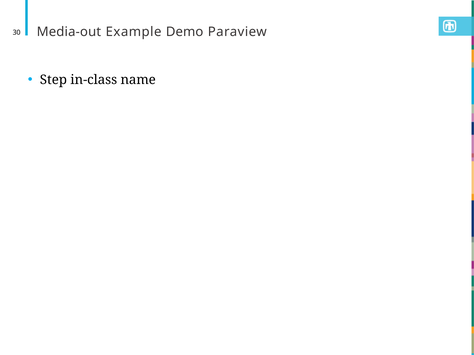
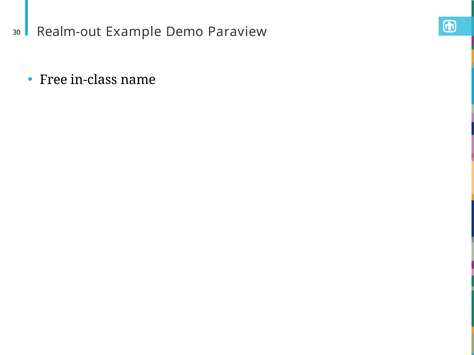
Media-out: Media-out -> Realm-out
Step: Step -> Free
